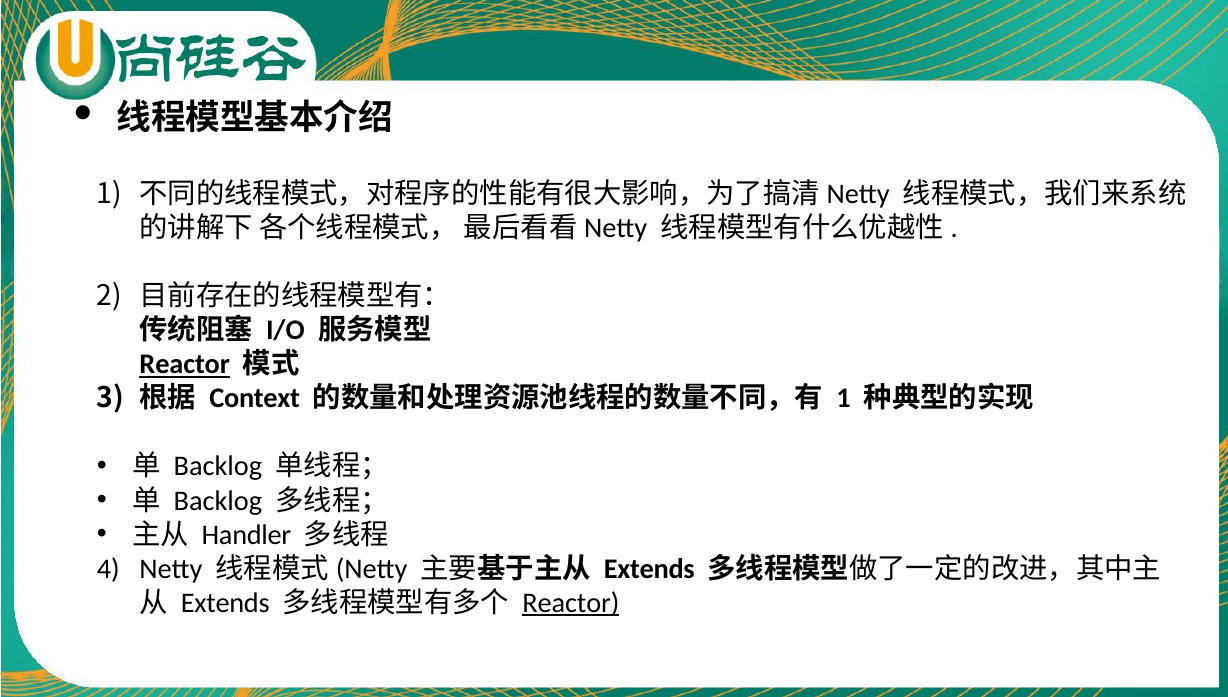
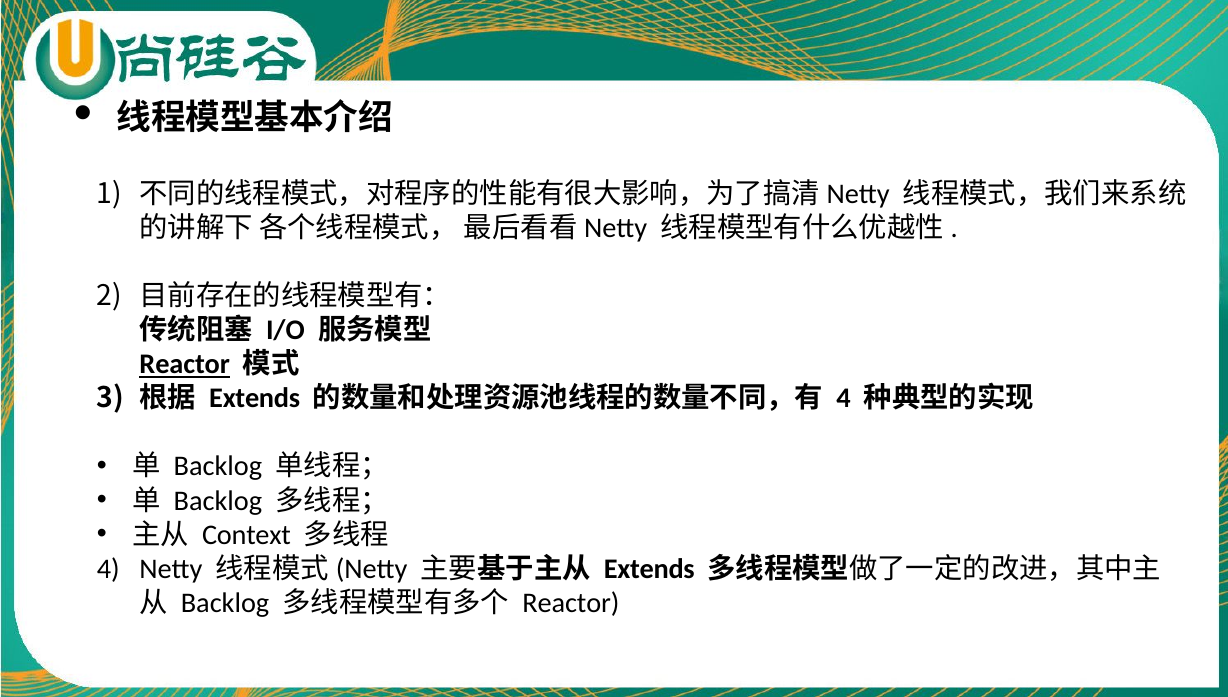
Context at (255, 398): Context -> Extends
1 at (844, 398): 1 -> 4
Handler: Handler -> Context
Extends at (225, 602): Extends -> Backlog
Reactor at (571, 602) underline: present -> none
